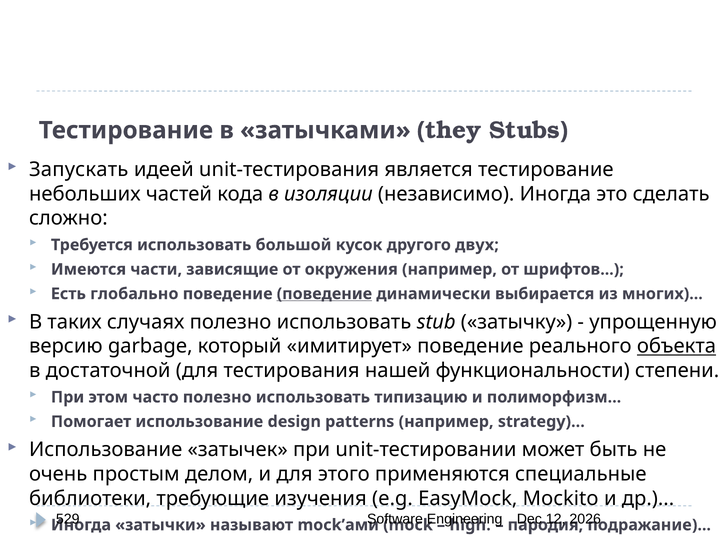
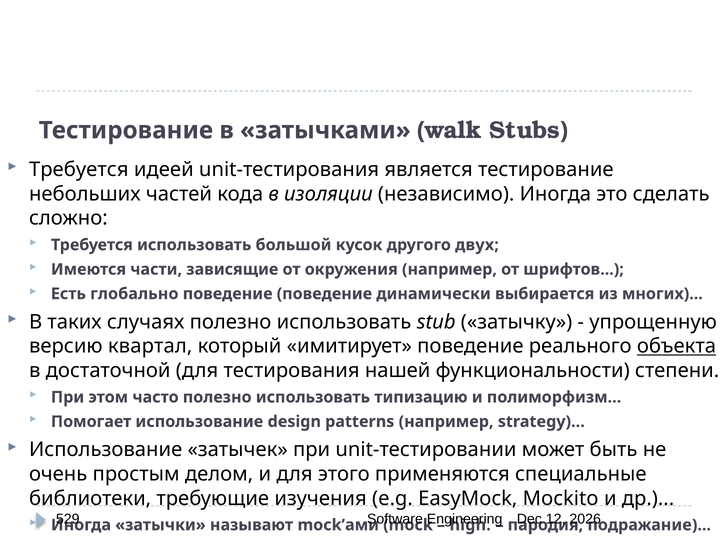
they: they -> walk
Запускать at (79, 170): Запускать -> Требуется
поведение at (324, 294) underline: present -> none
garbage: garbage -> квартал
